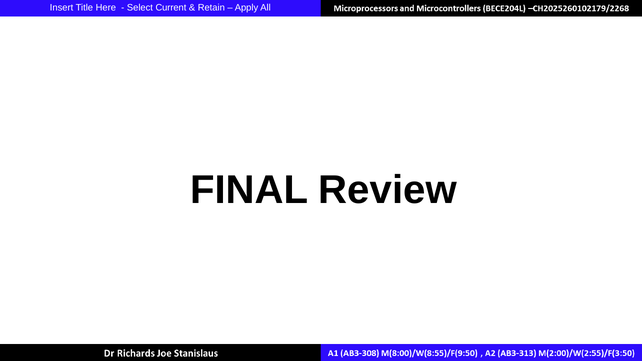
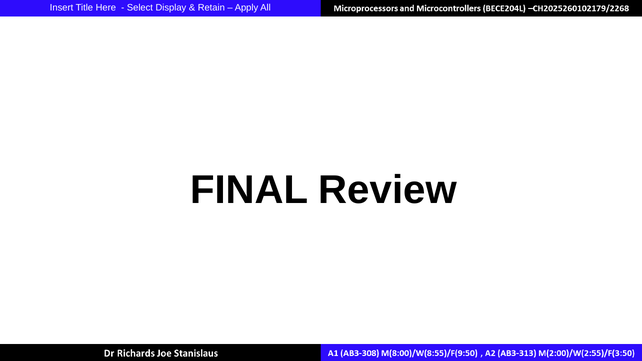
Current: Current -> Display
